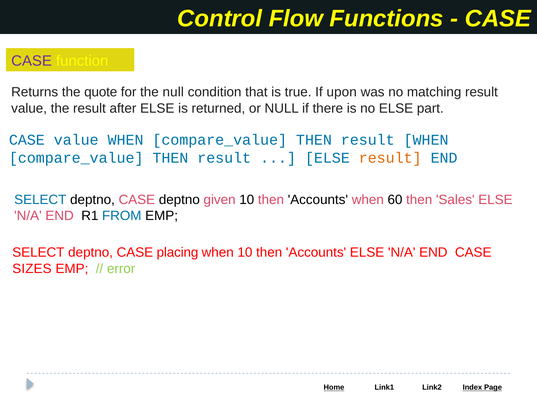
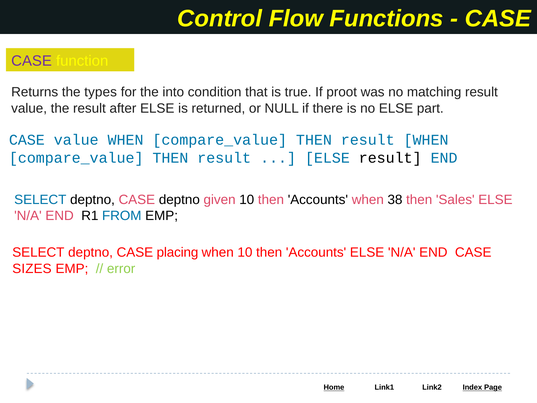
quote: quote -> types
the null: null -> into
upon: upon -> proot
result at (390, 158) colour: orange -> black
60: 60 -> 38
